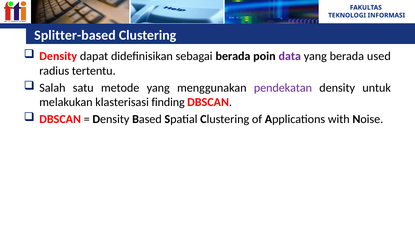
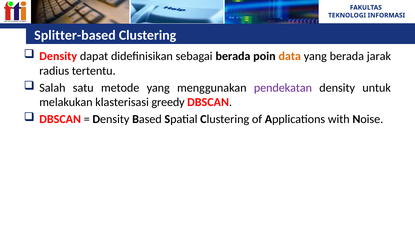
data colour: purple -> orange
used: used -> jarak
finding: finding -> greedy
